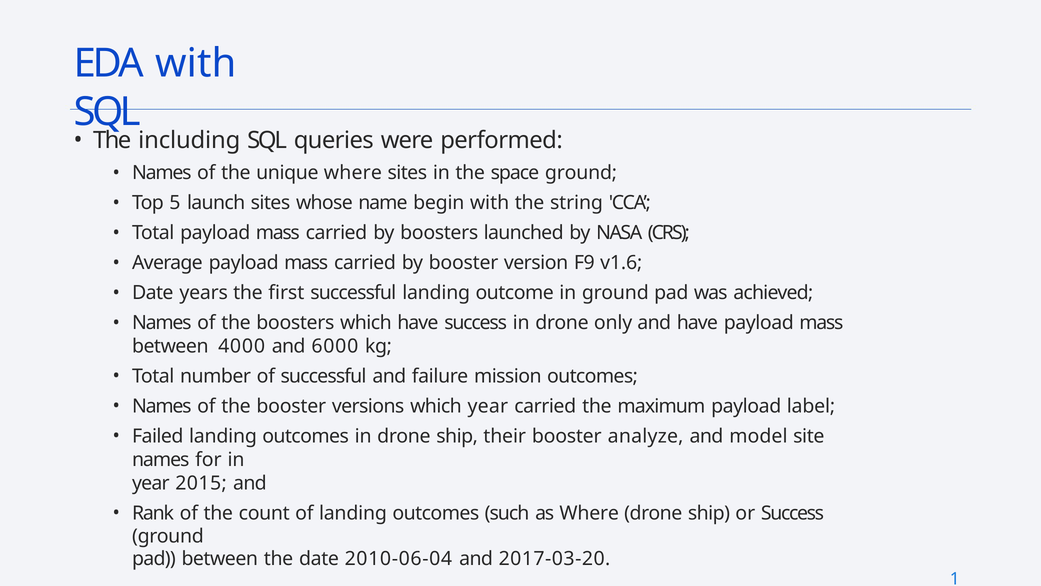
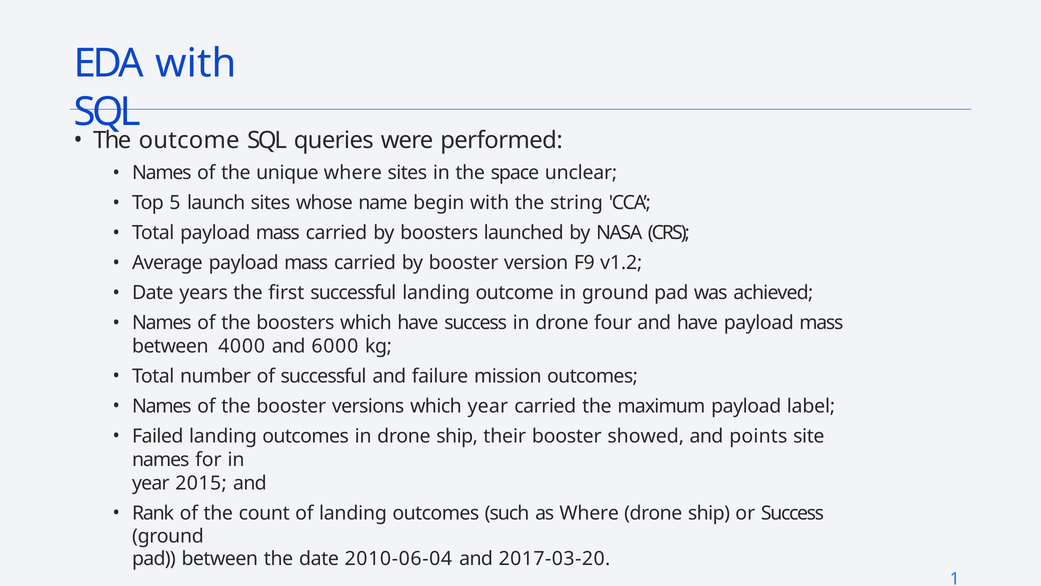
The including: including -> outcome
space ground: ground -> unclear
v1.6: v1.6 -> v1.2
only: only -> four
analyze: analyze -> showed
model: model -> points
